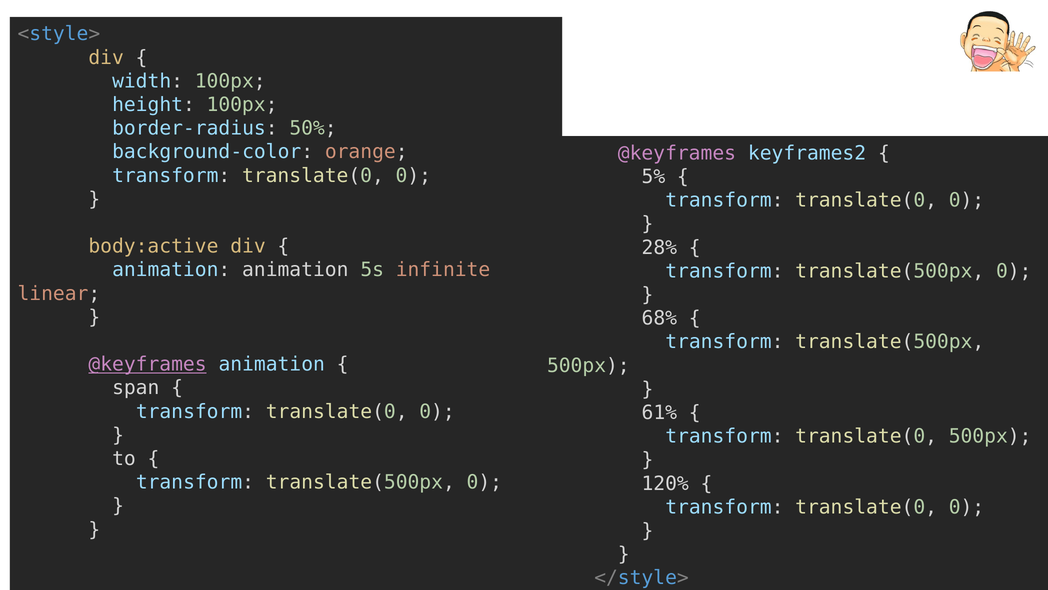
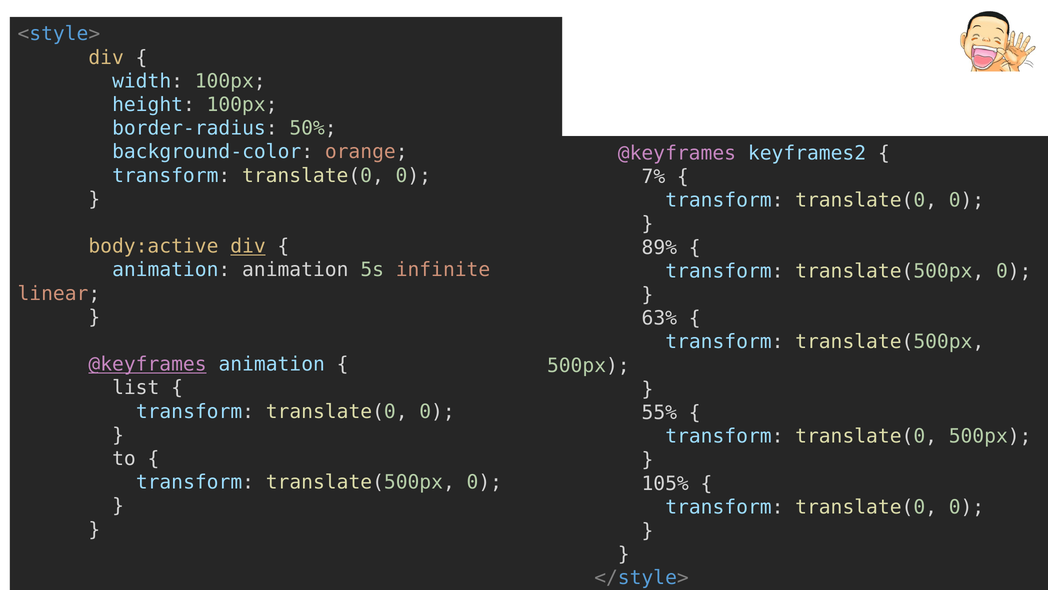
5%: 5% -> 7%
div at (248, 246) underline: none -> present
28%: 28% -> 89%
68%: 68% -> 63%
span: span -> list
61%: 61% -> 55%
120%: 120% -> 105%
